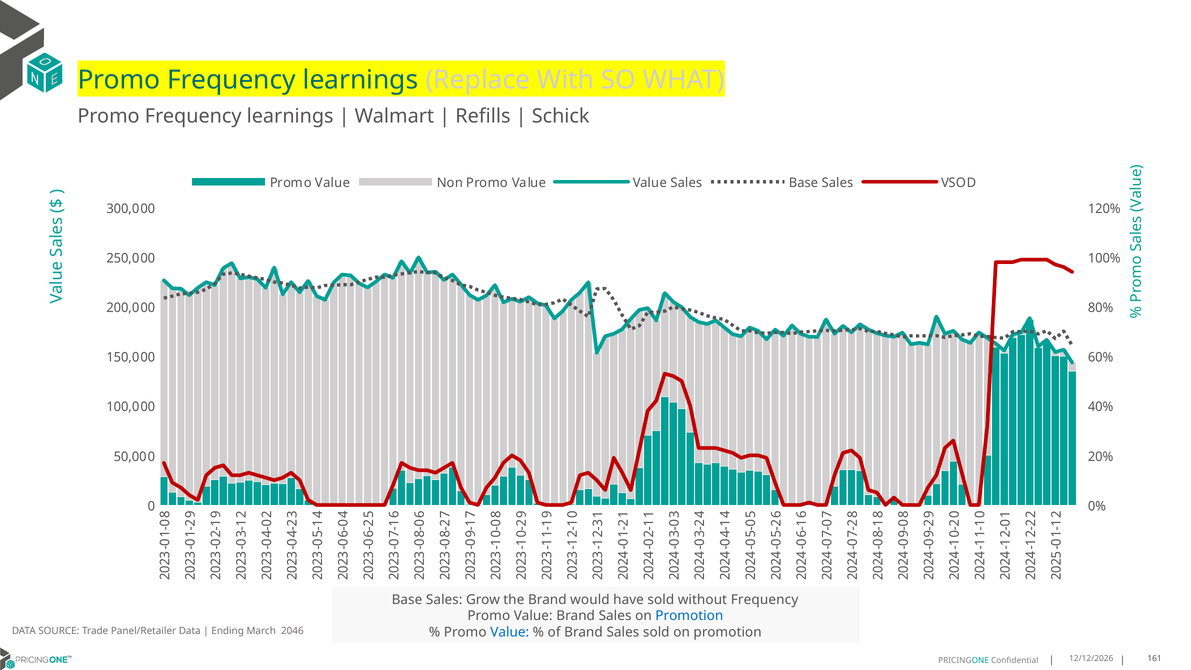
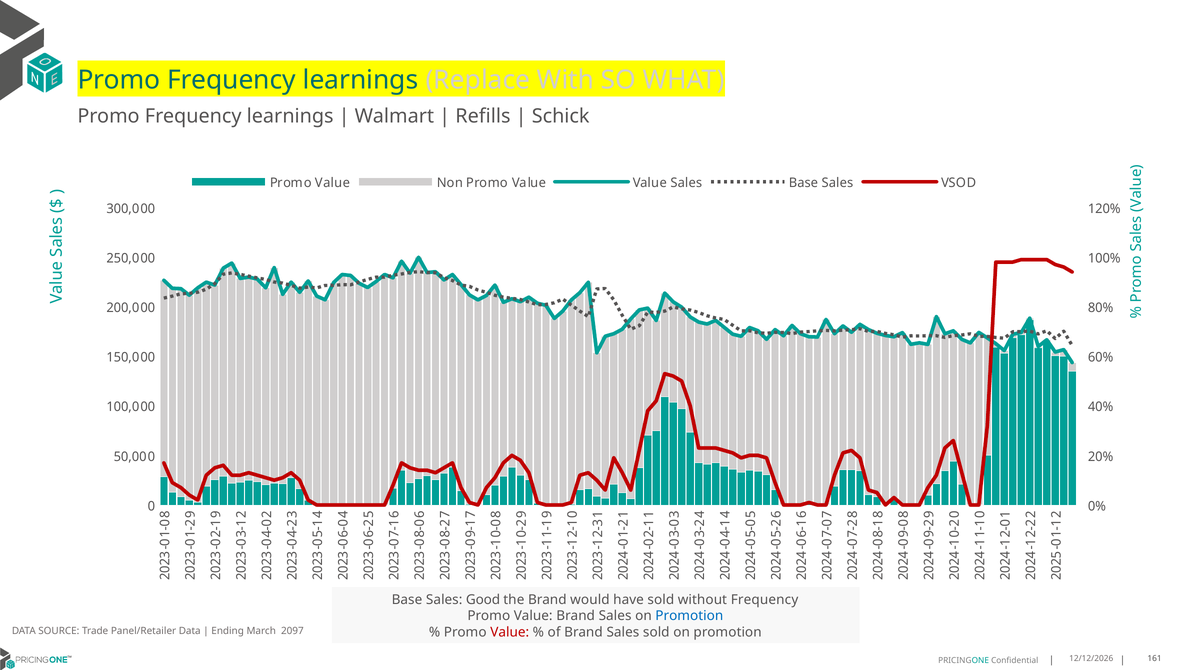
Grow: Grow -> Good
2046: 2046 -> 2097
Value at (510, 632) colour: blue -> red
